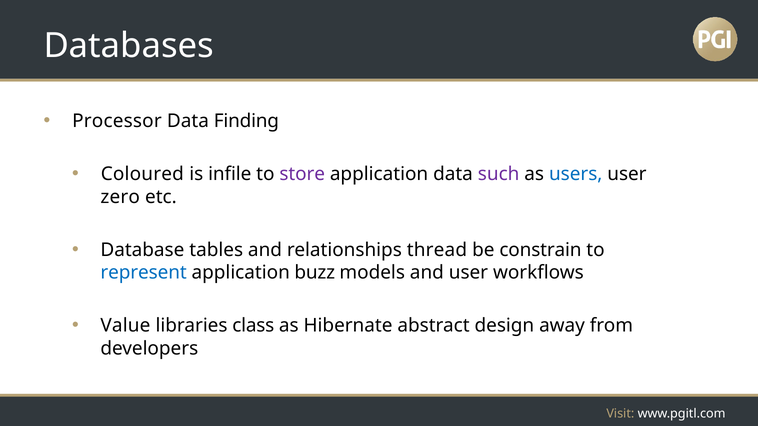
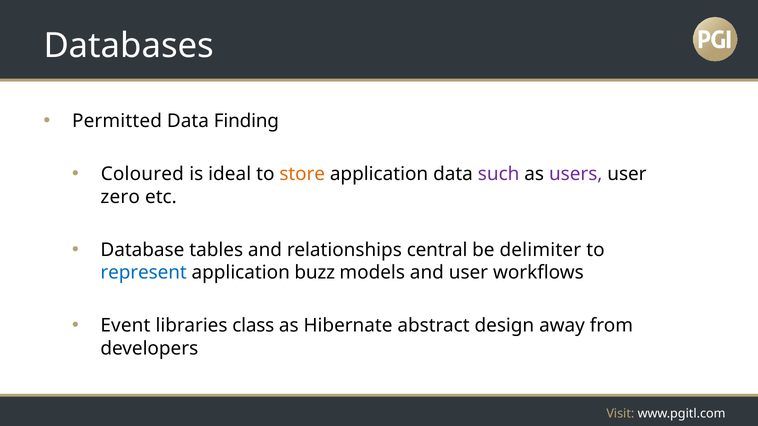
Processor: Processor -> Permitted
infile: infile -> ideal
store colour: purple -> orange
users colour: blue -> purple
thread: thread -> central
constrain: constrain -> delimiter
Value: Value -> Event
